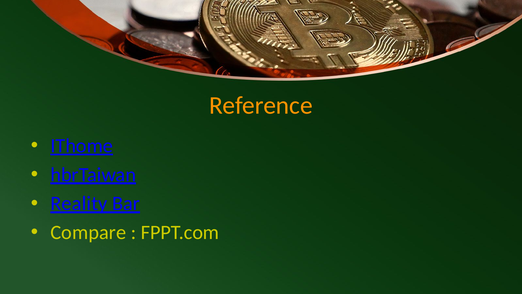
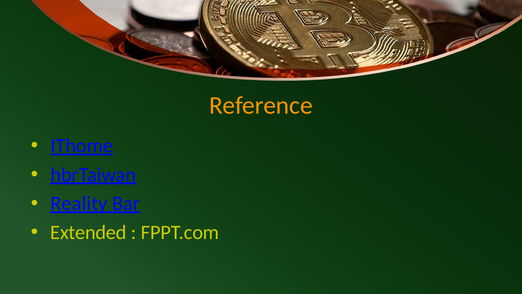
Compare: Compare -> Extended
